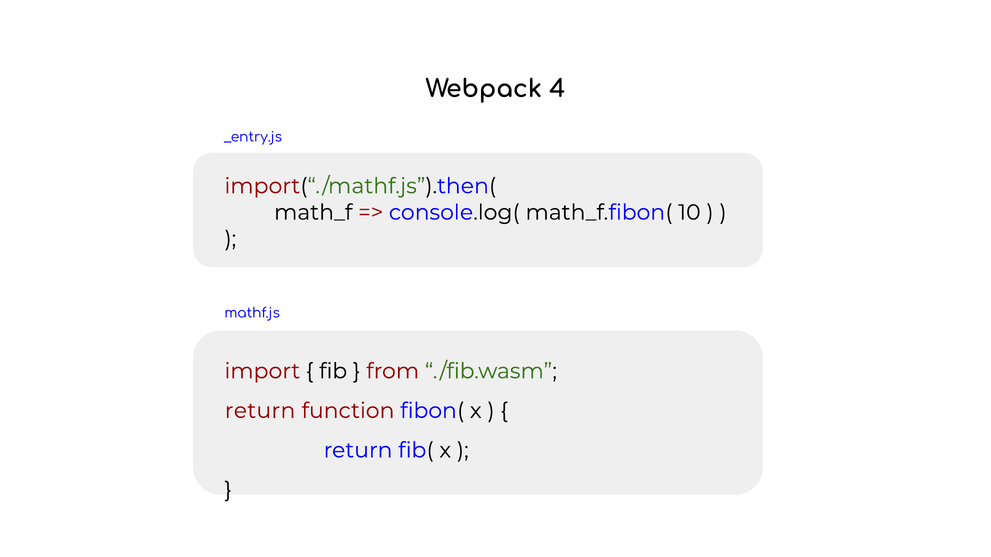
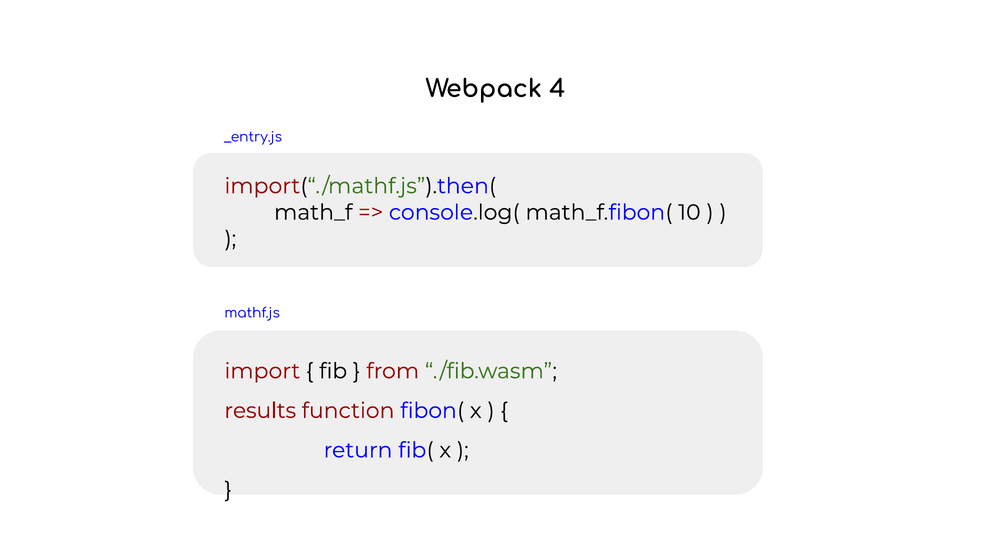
return at (260, 411): return -> results
